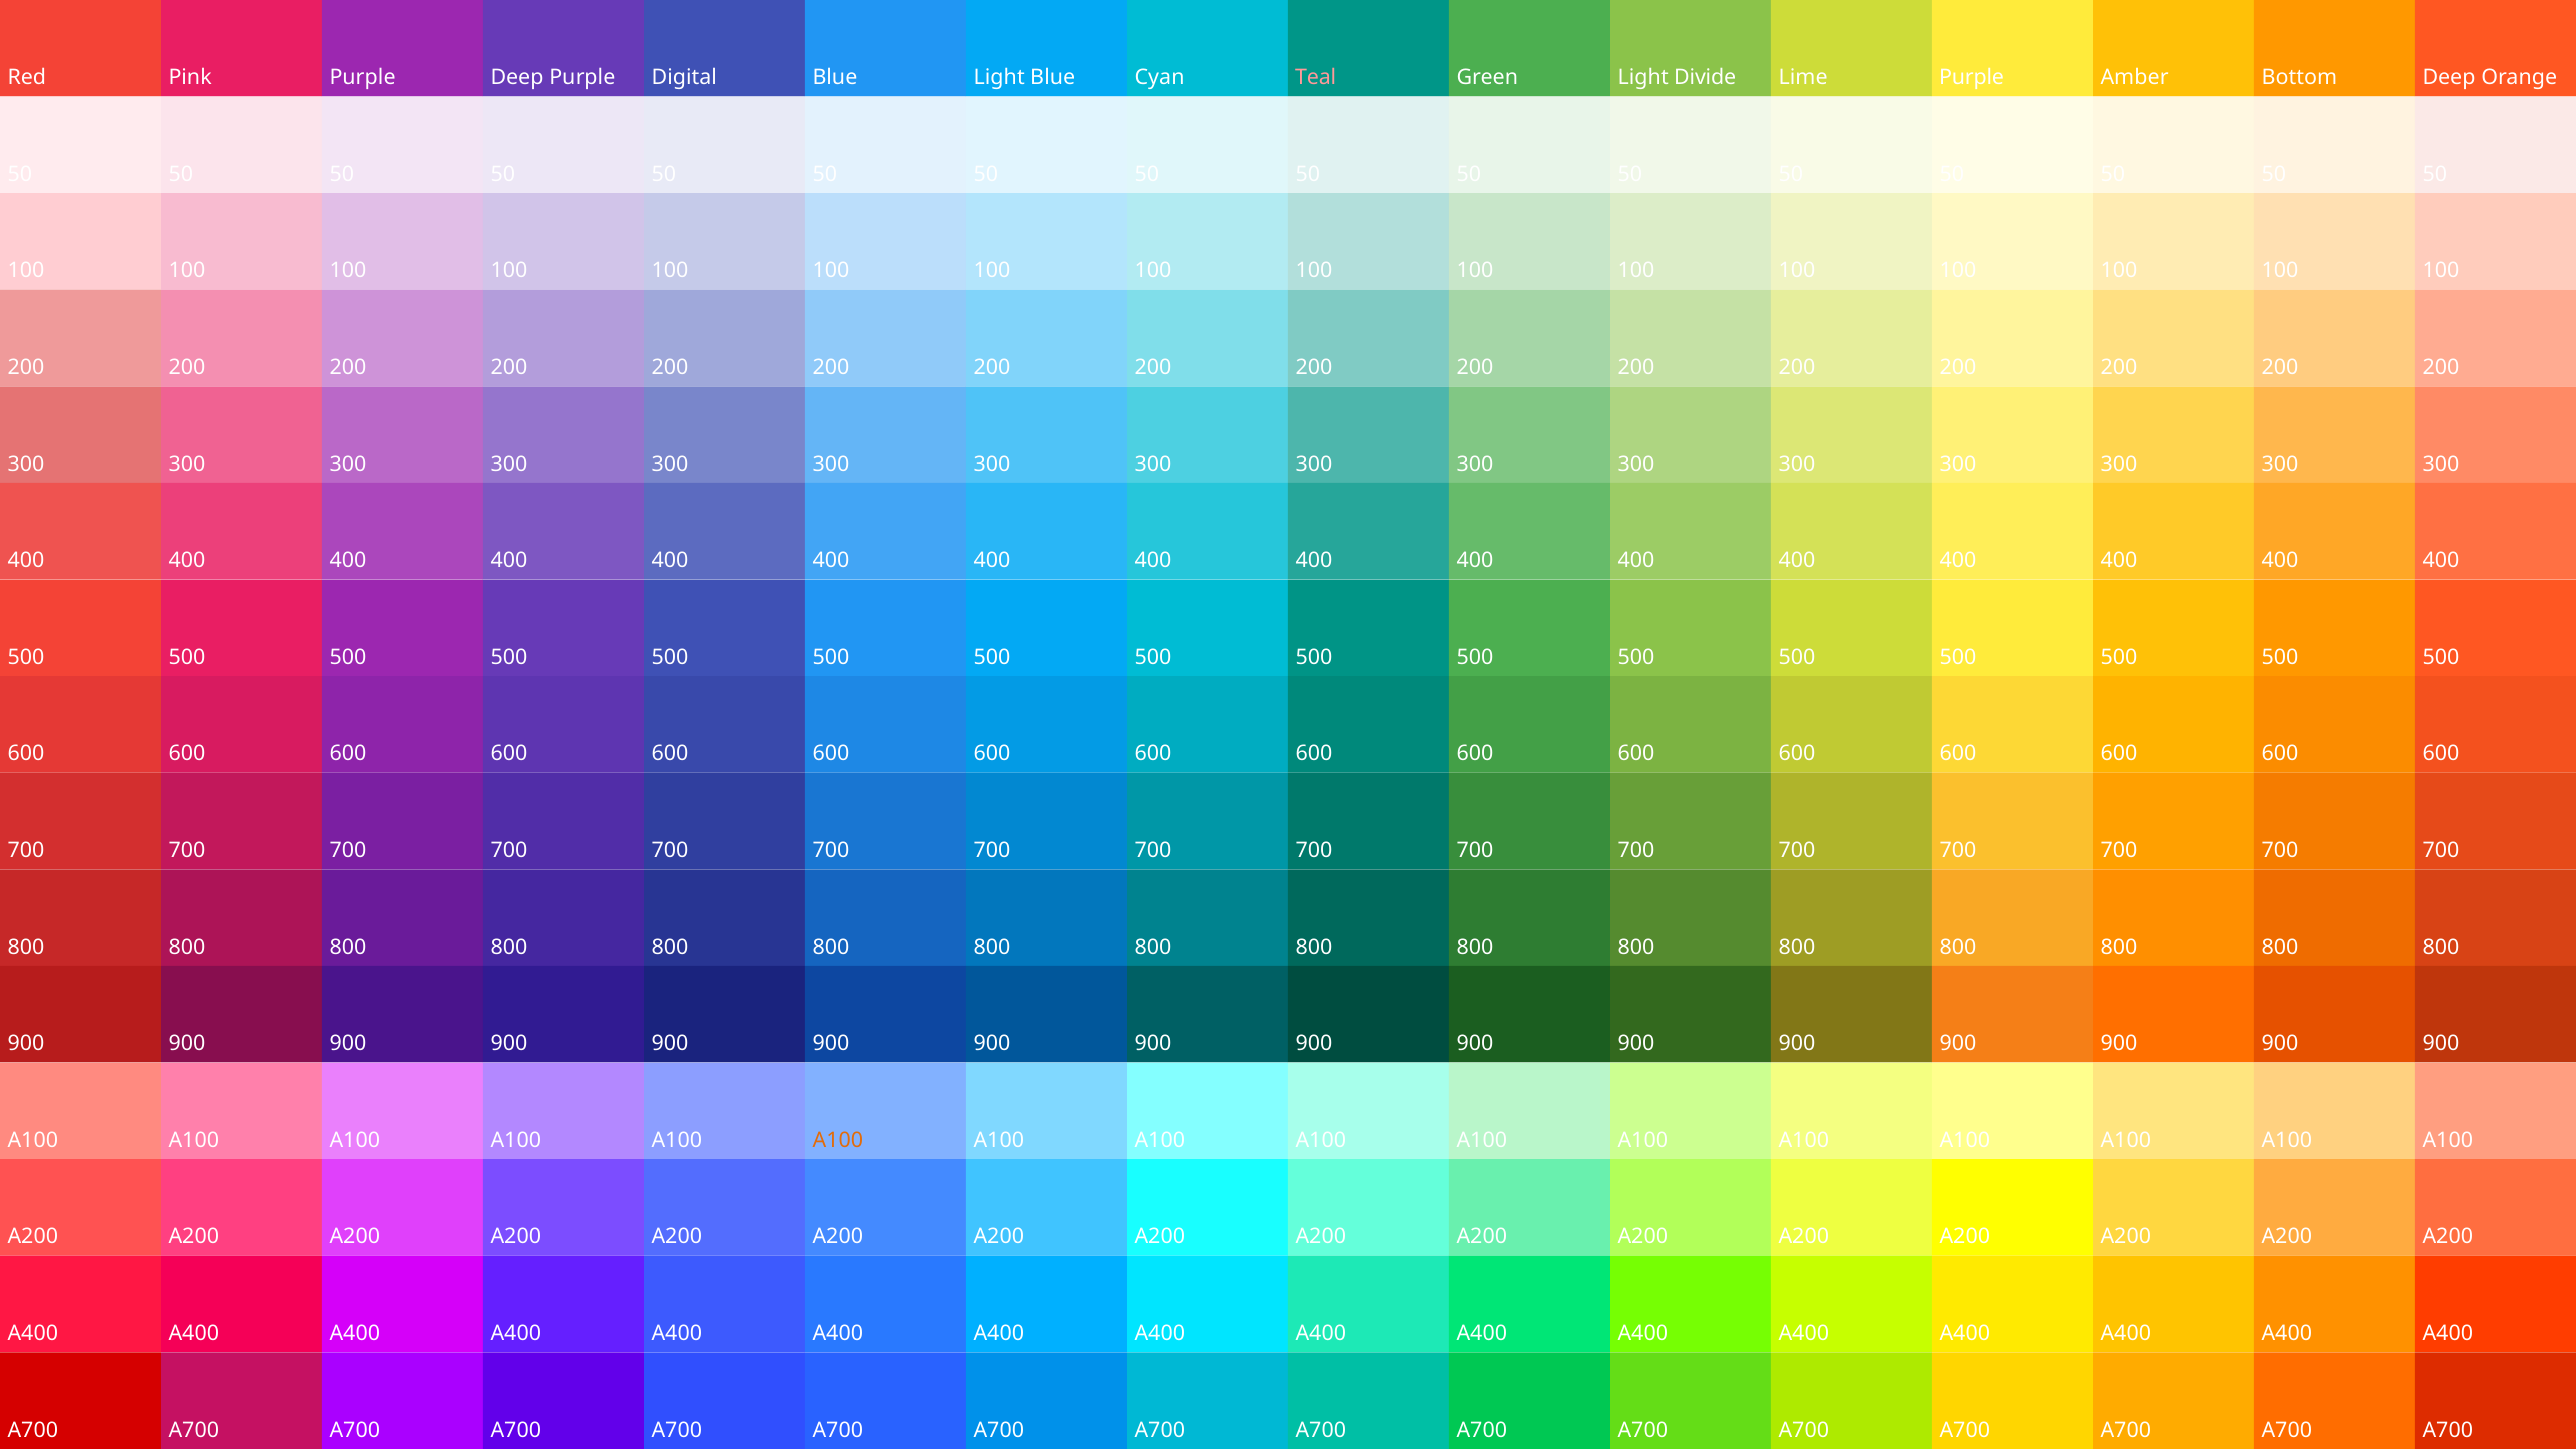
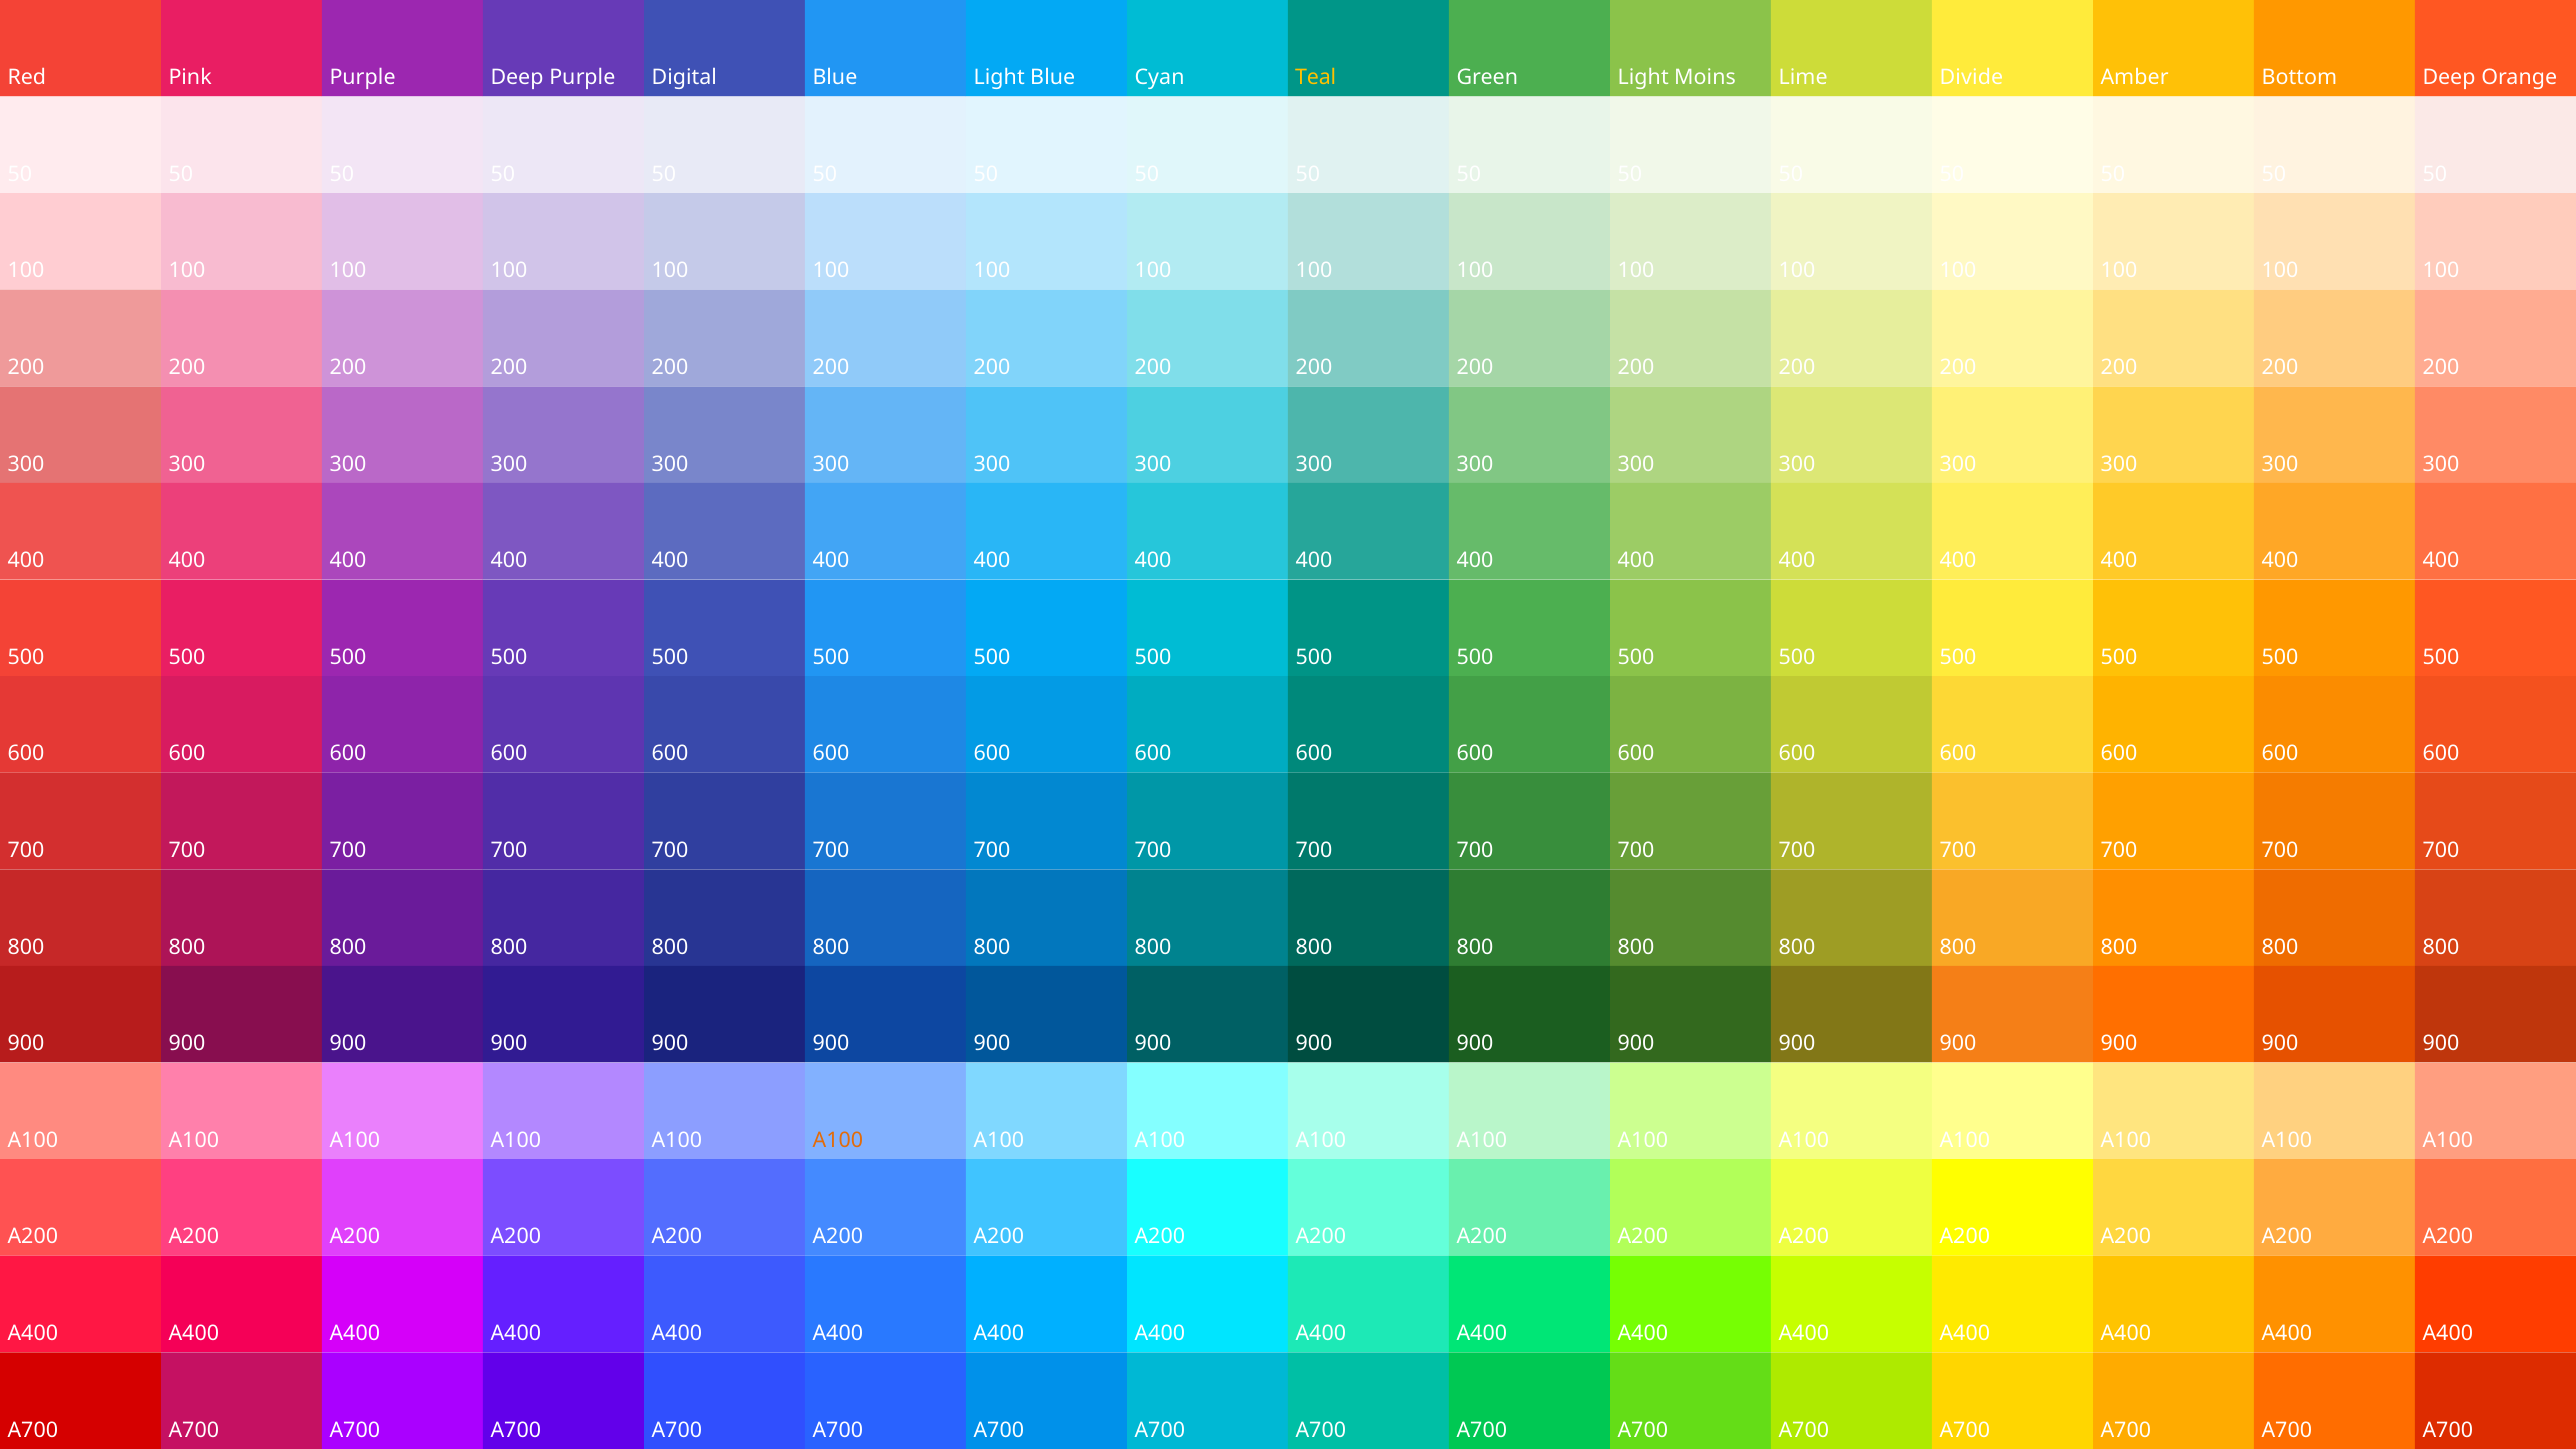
Teal colour: pink -> yellow
Divide: Divide -> Moins
Purple at (1972, 78): Purple -> Divide
